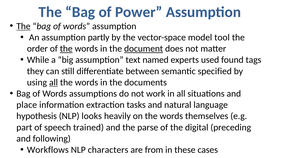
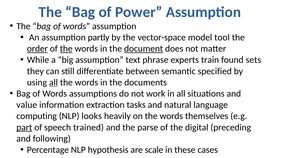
The at (23, 26) underline: present -> none
order underline: none -> present
named: named -> phrase
used: used -> train
tags: tags -> sets
place: place -> value
hypothesis: hypothesis -> computing
part underline: none -> present
Workflows: Workflows -> Percentage
characters: characters -> hypothesis
from: from -> scale
